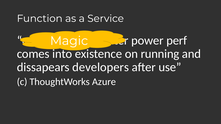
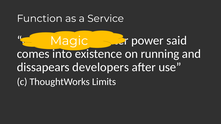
perf: perf -> said
Azure: Azure -> Limits
